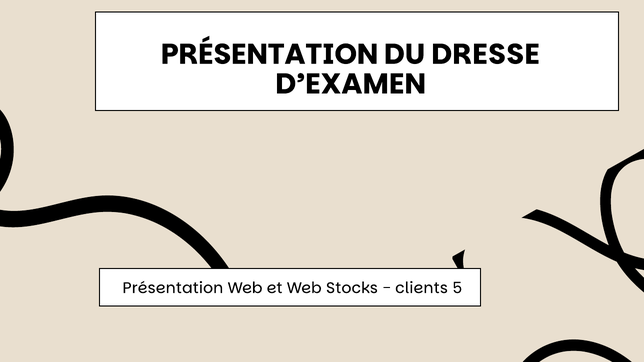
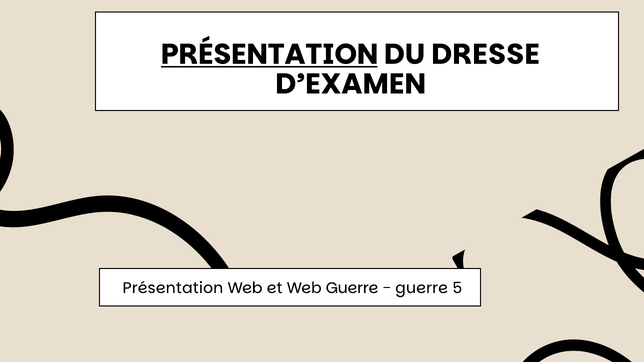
PRÉSENTATION at (270, 54) underline: none -> present
Web Stocks: Stocks -> Guerre
clients at (422, 288): clients -> guerre
